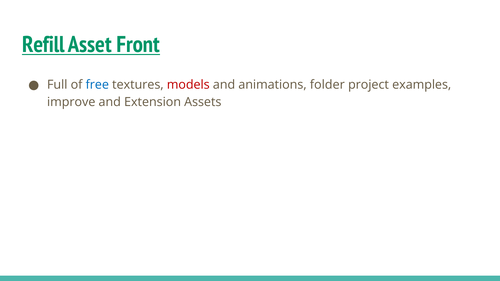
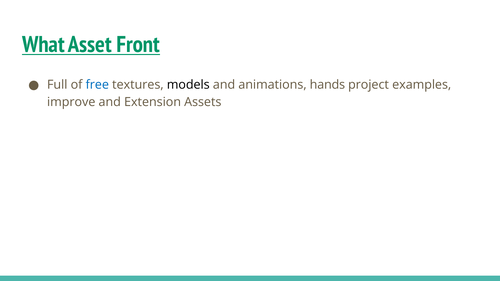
Refill: Refill -> What
models colour: red -> black
folder: folder -> hands
